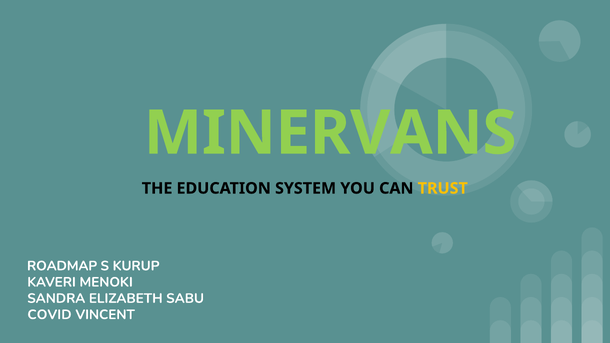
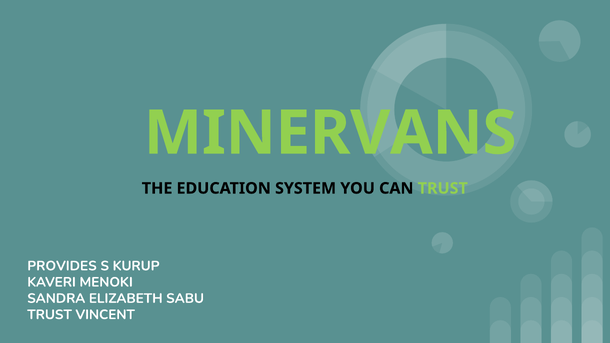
TRUST at (443, 188) colour: yellow -> light green
ROADMAP: ROADMAP -> PROVIDES
COVID at (49, 315): COVID -> TRUST
